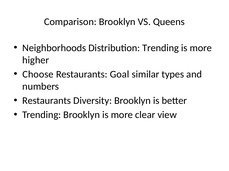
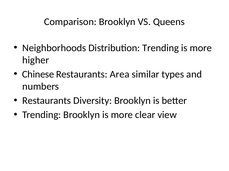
Choose: Choose -> Chinese
Goal: Goal -> Area
